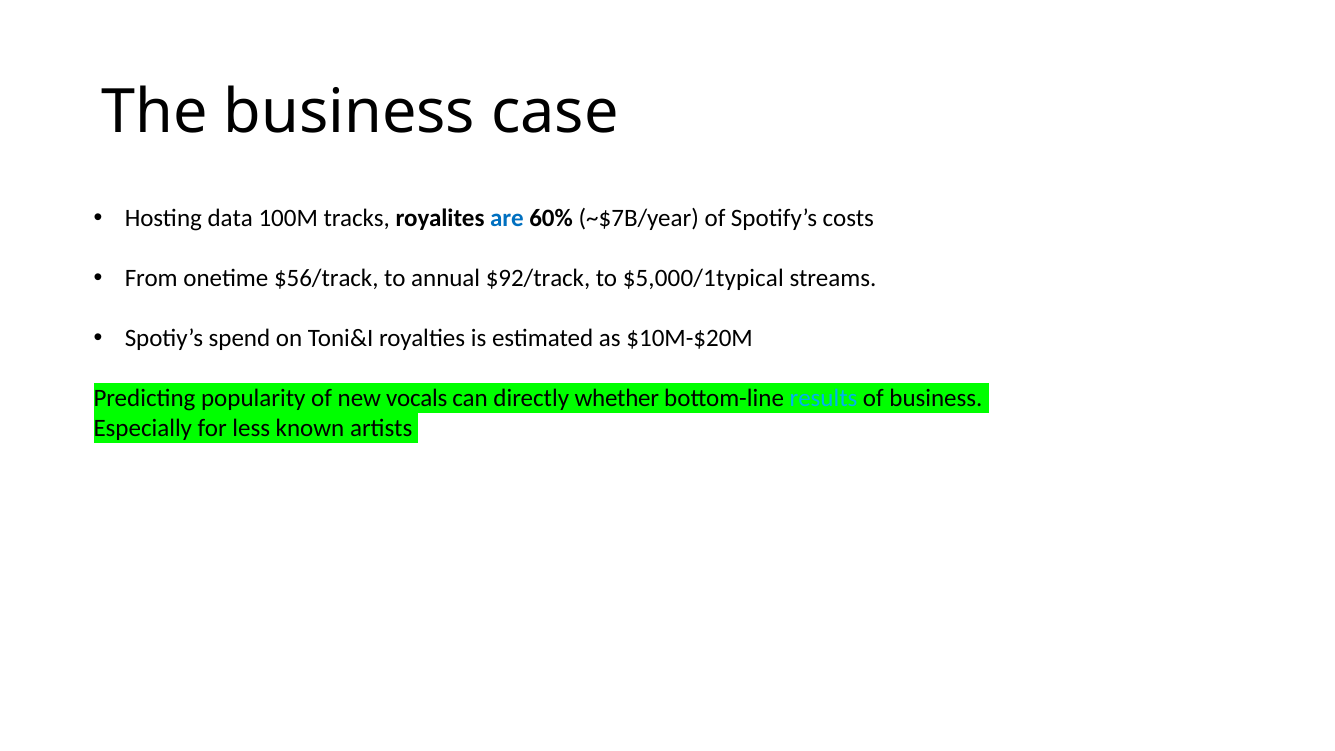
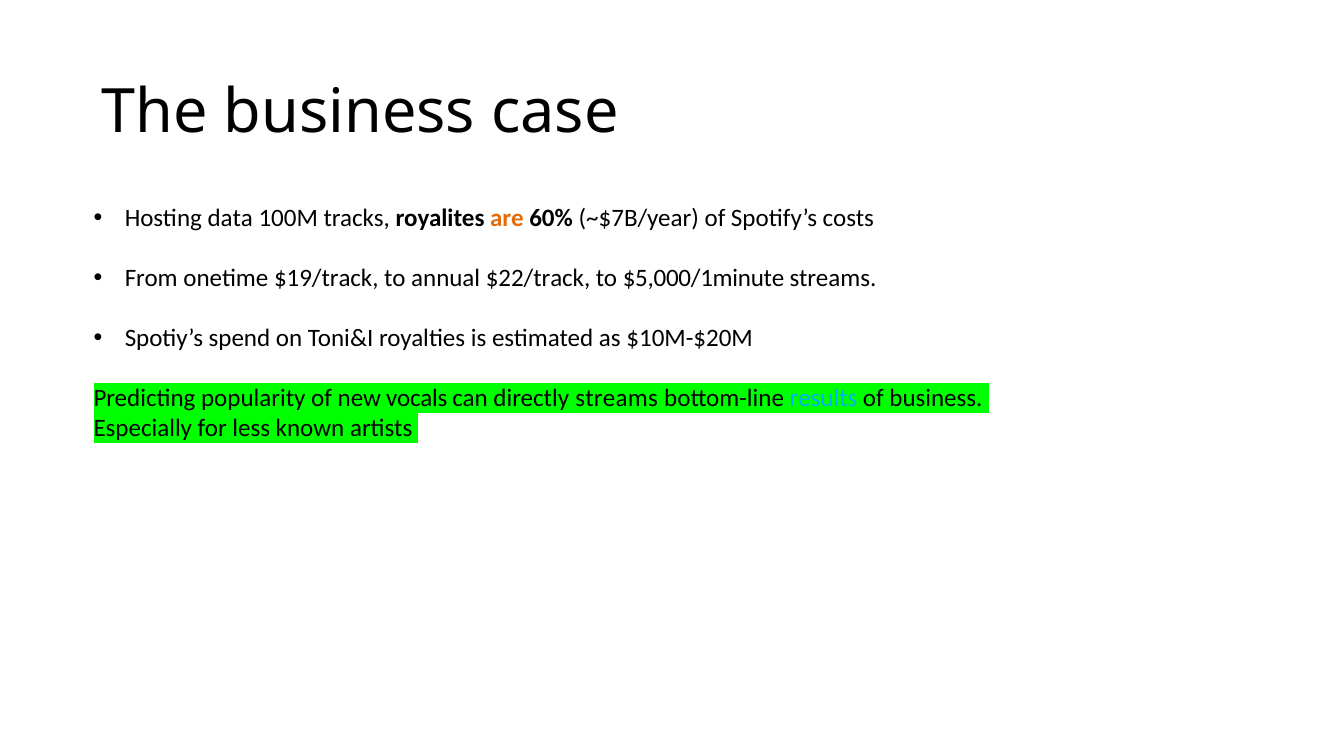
are colour: blue -> orange
$56/track: $56/track -> $19/track
$92/track: $92/track -> $22/track
$5,000/1typical: $5,000/1typical -> $5,000/1minute
directly whether: whether -> streams
